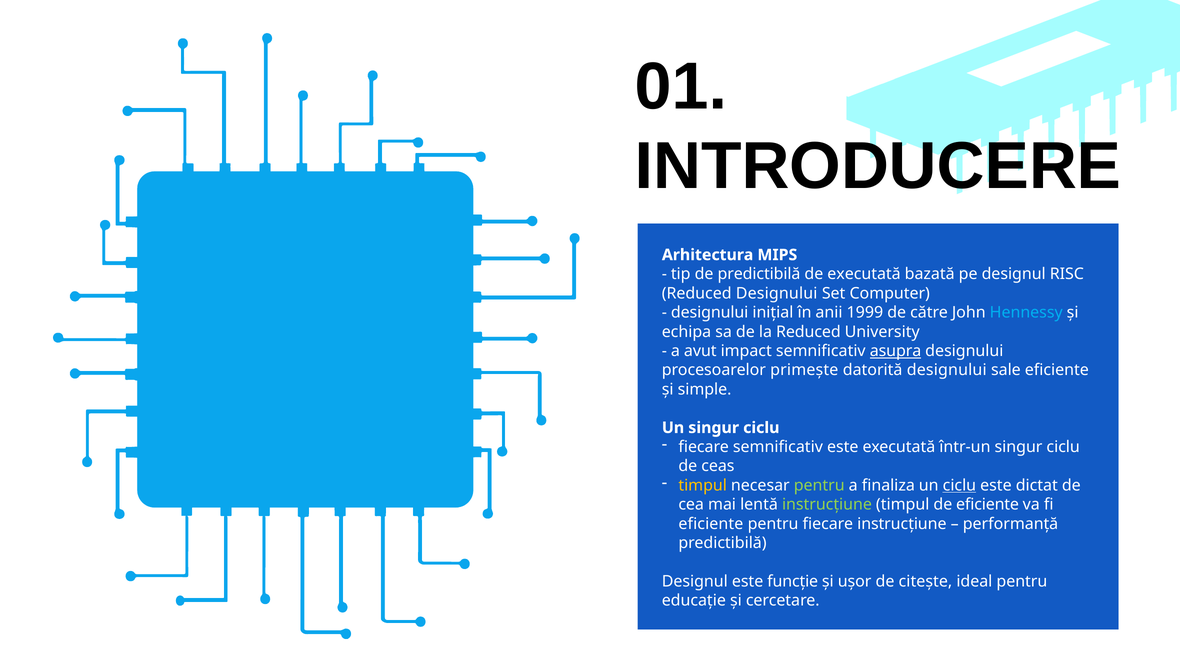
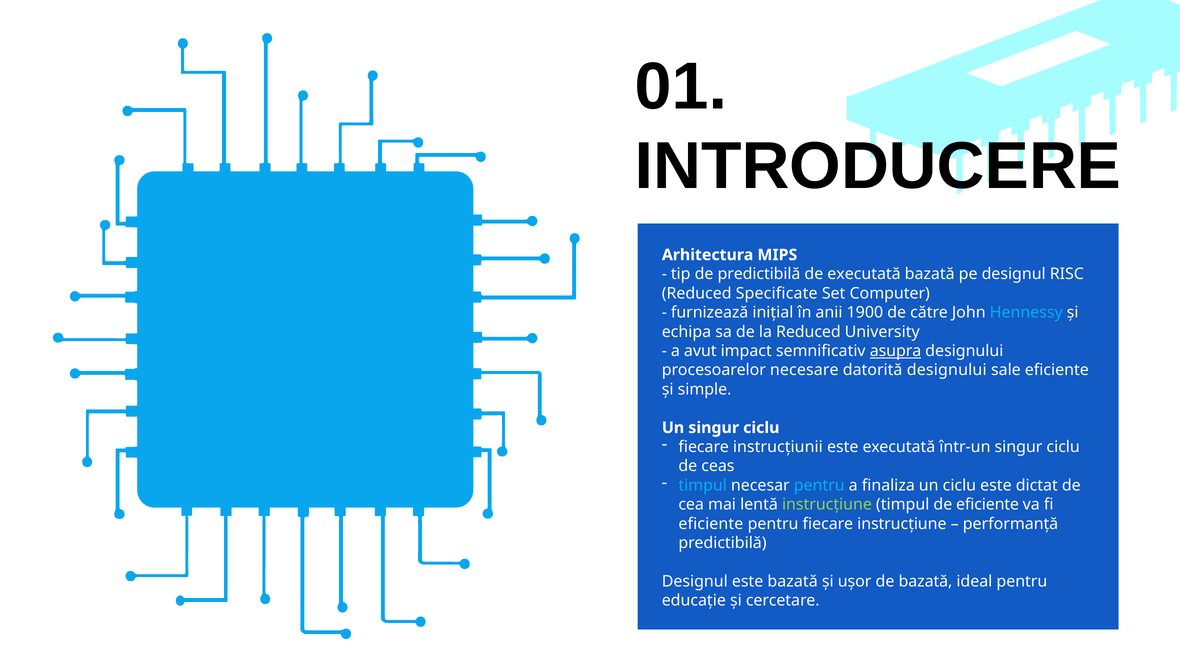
Reduced Designului: Designului -> Specificate
designului at (710, 312): designului -> furnizează
1999: 1999 -> 1900
primește: primește -> necesare
fiecare semnificativ: semnificativ -> instrucțiunii
timpul at (703, 485) colour: yellow -> light blue
pentru at (819, 485) colour: light green -> light blue
ciclu at (959, 485) underline: present -> none
este funcție: funcție -> bazată
de citește: citește -> bazată
